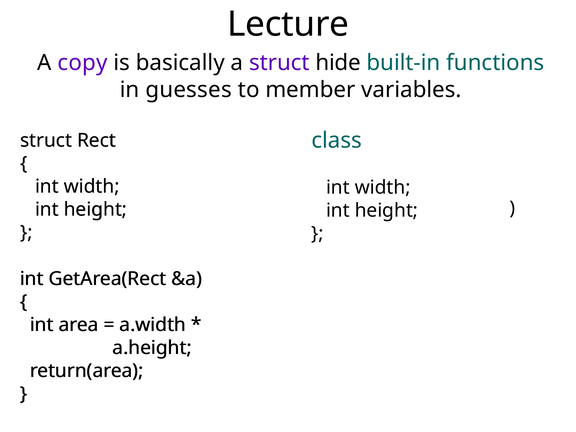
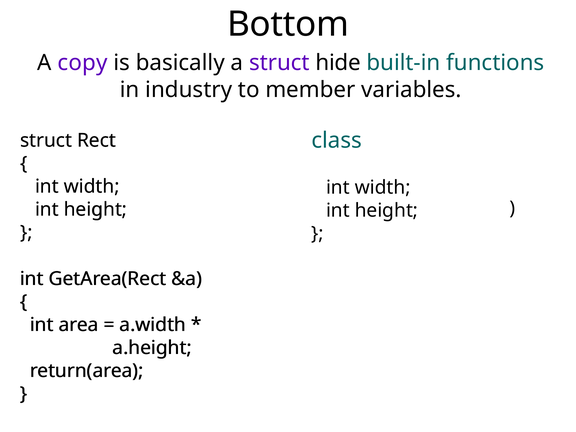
Lecture: Lecture -> Bottom
guesses: guesses -> industry
